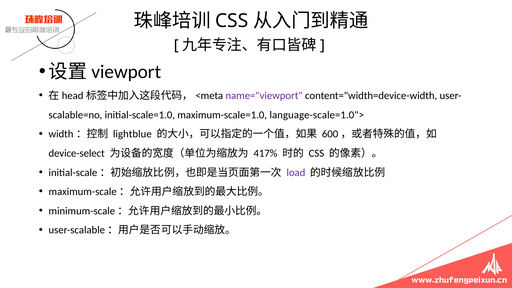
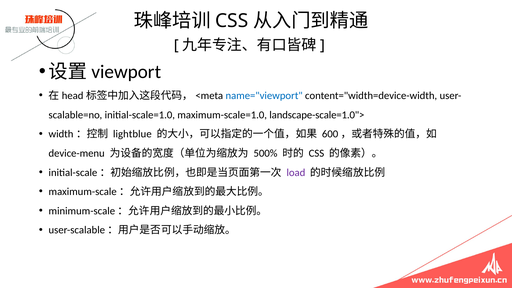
name="viewport colour: purple -> blue
language-scale=1.0">: language-scale=1.0"> -> landscape-scale=1.0">
device-select: device-select -> device-menu
417%: 417% -> 500%
